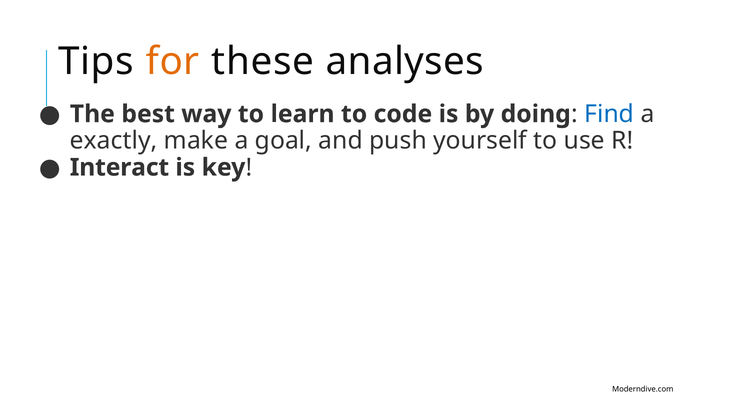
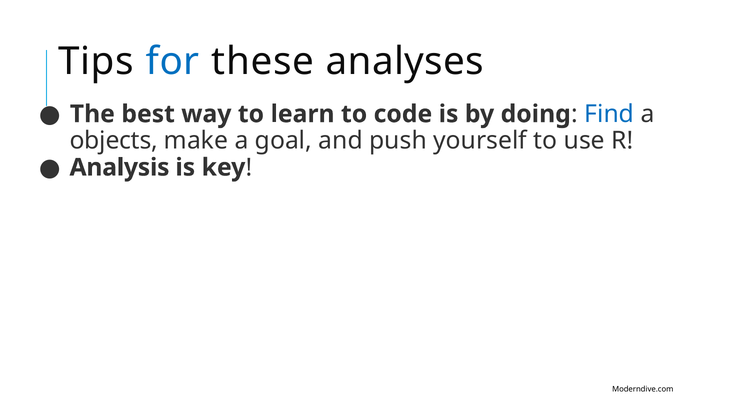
for colour: orange -> blue
exactly: exactly -> objects
Interact: Interact -> Analysis
